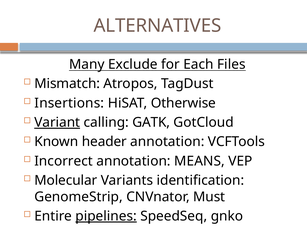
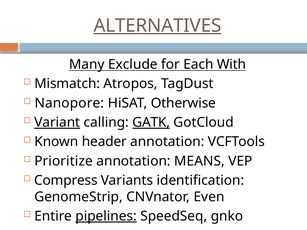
ALTERNATIVES underline: none -> present
Files: Files -> With
Insertions: Insertions -> Nanopore
GATK underline: none -> present
Incorrect: Incorrect -> Prioritize
Molecular: Molecular -> Compress
Must: Must -> Even
